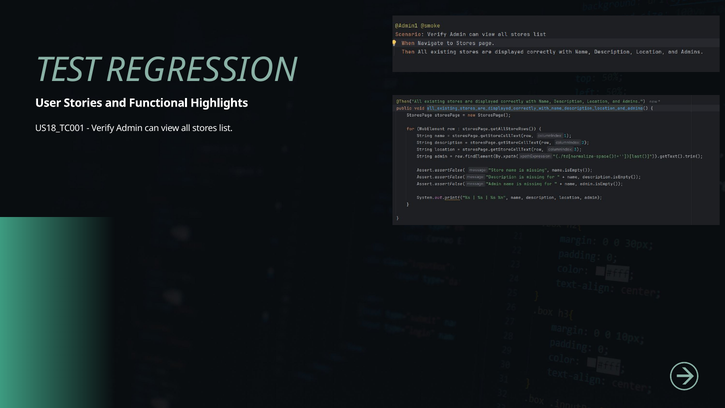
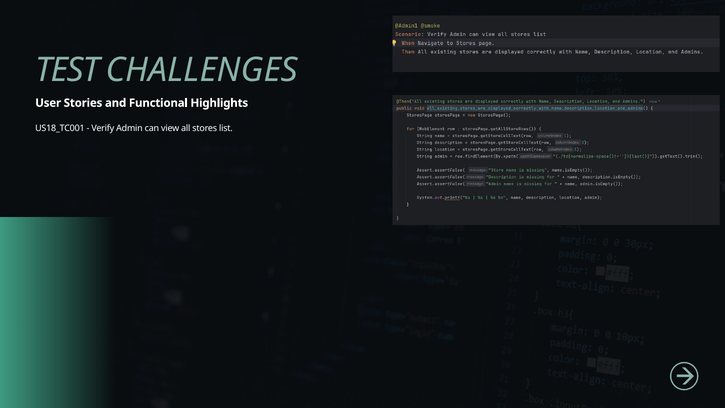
REGRESSION: REGRESSION -> CHALLENGES
